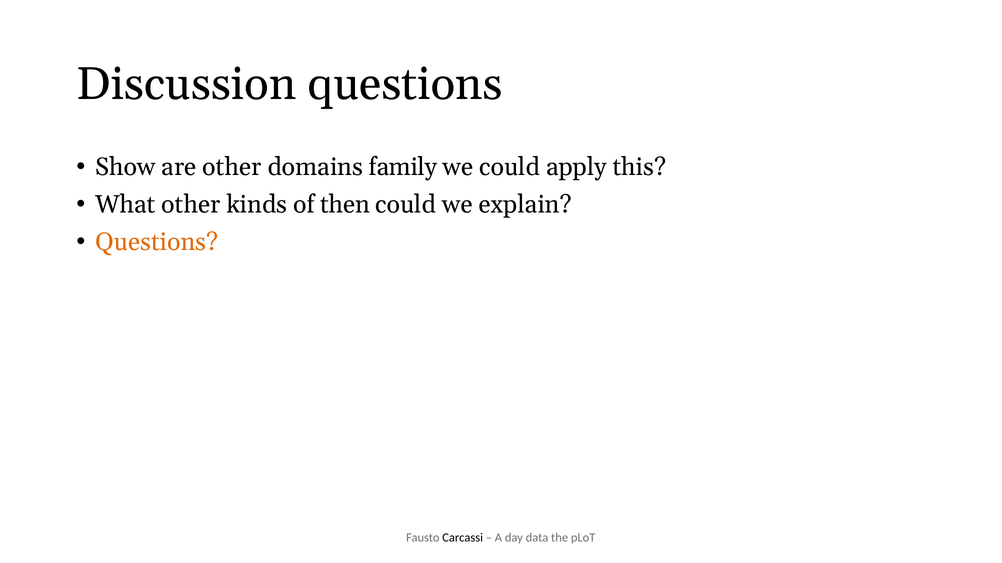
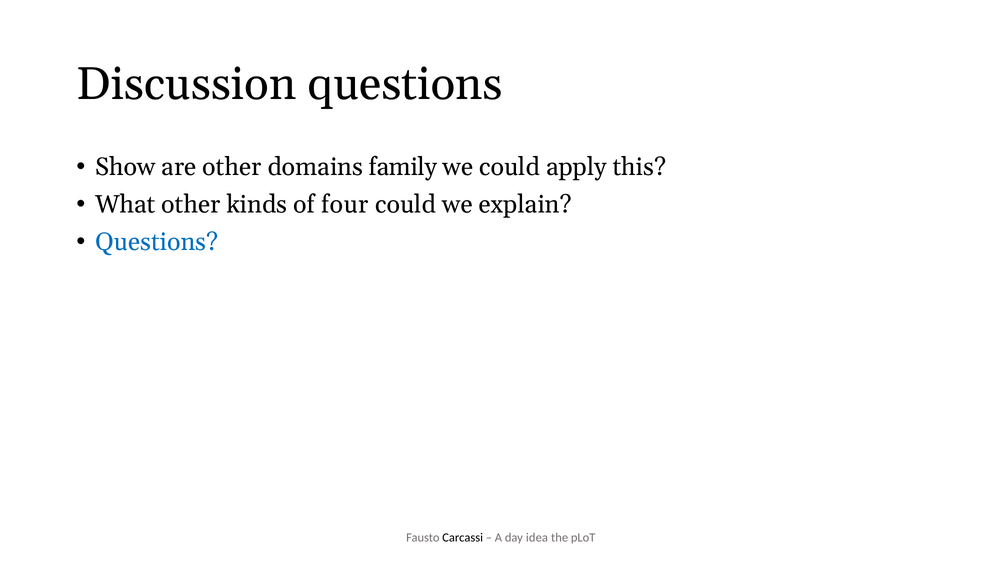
then: then -> four
Questions at (157, 242) colour: orange -> blue
data: data -> idea
